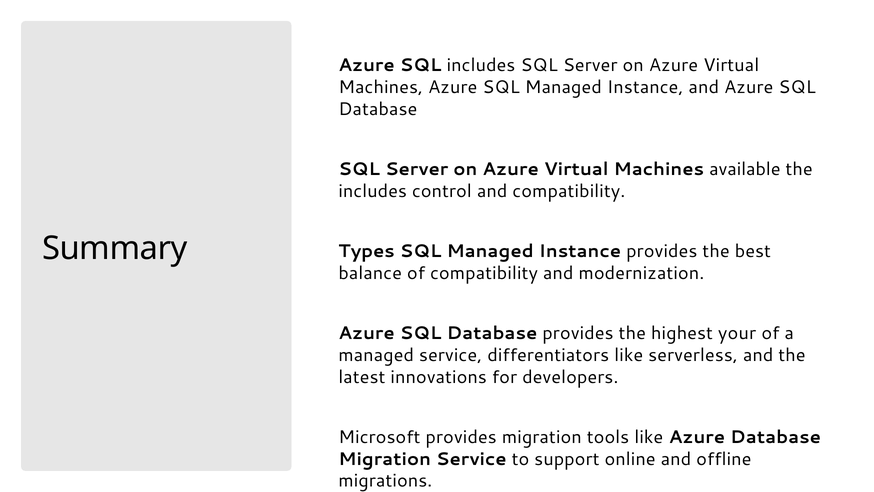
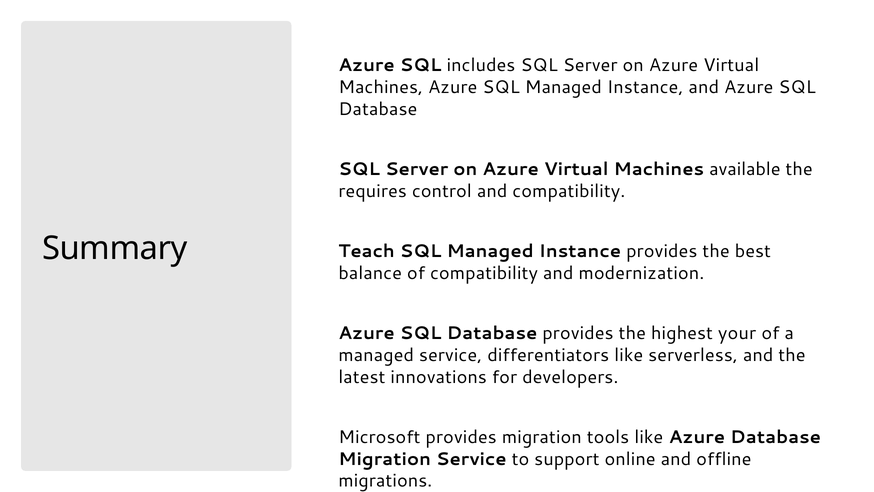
includes at (373, 191): includes -> requires
Types: Types -> Teach
